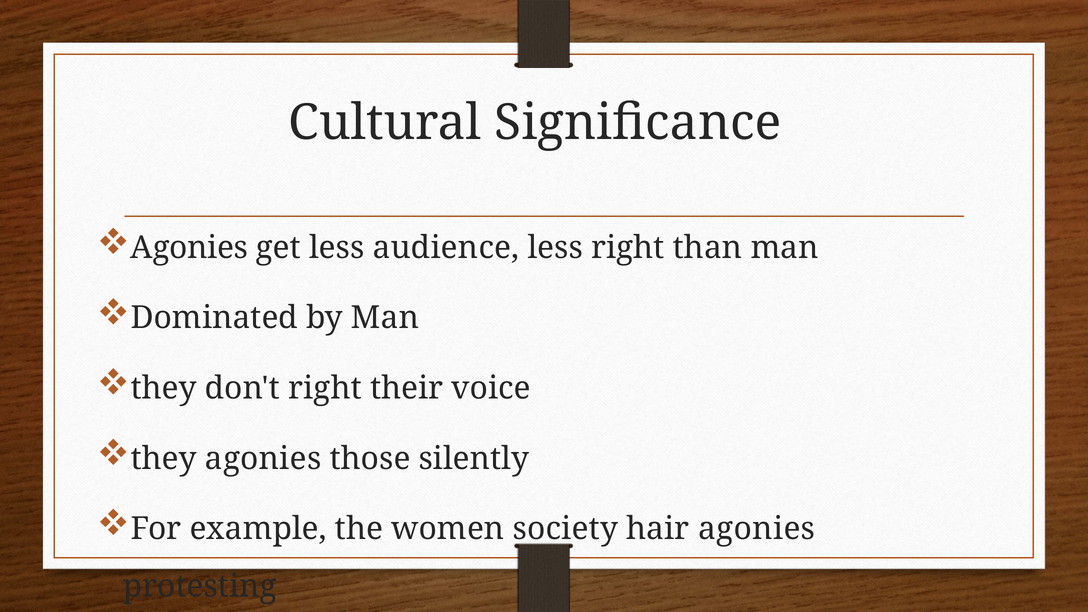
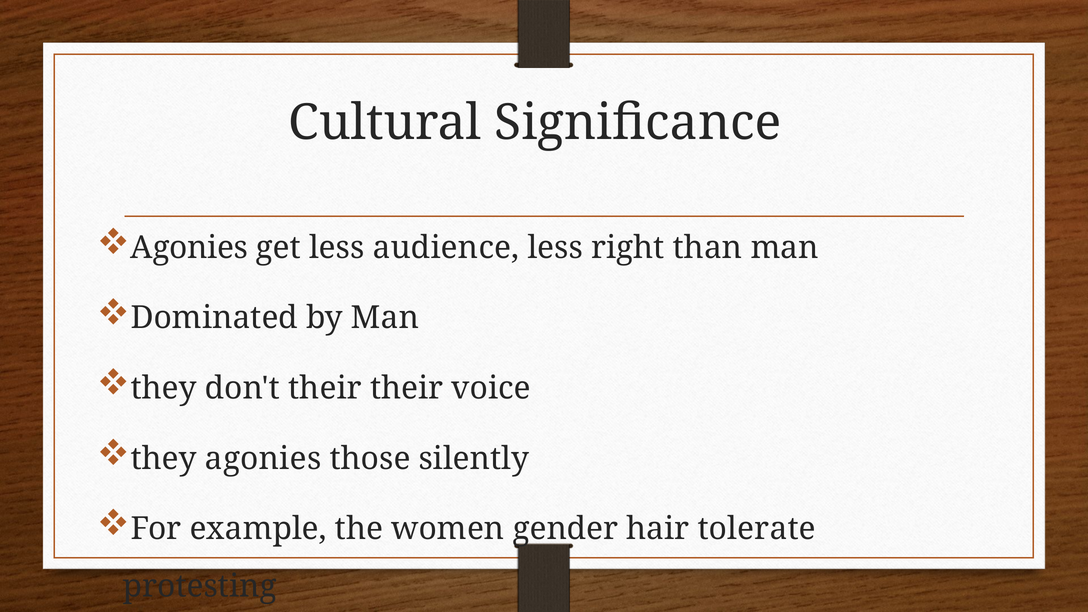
don't right: right -> their
society: society -> gender
hair agonies: agonies -> tolerate
